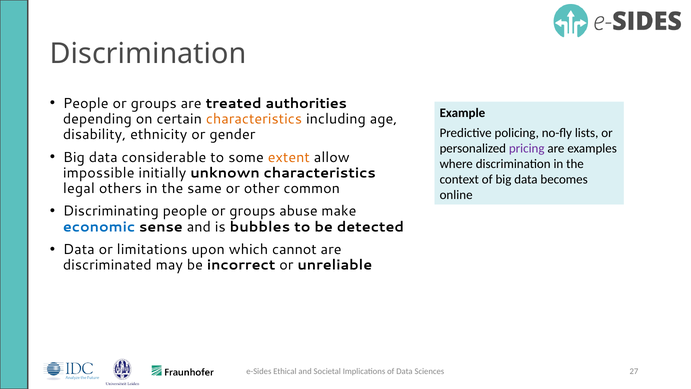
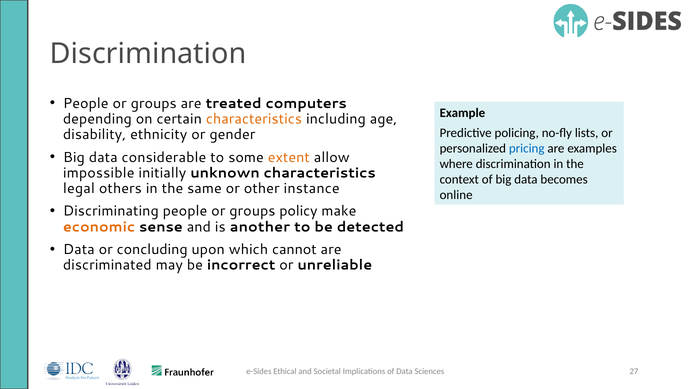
authorities: authorities -> computers
pricing colour: purple -> blue
common: common -> instance
abuse: abuse -> policy
economic colour: blue -> orange
bubbles: bubbles -> another
limitations: limitations -> concluding
